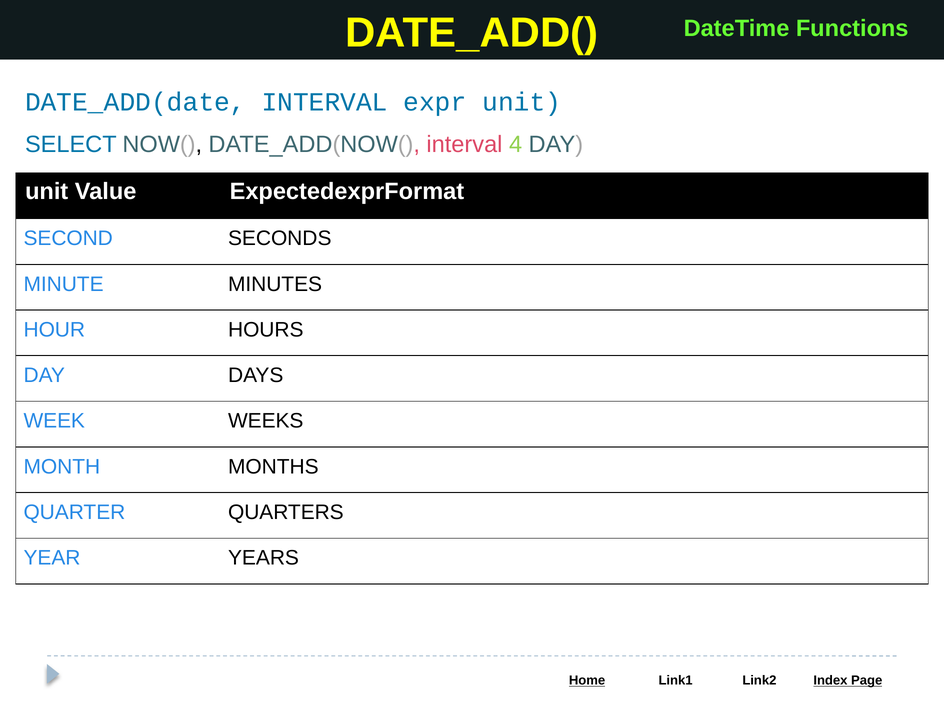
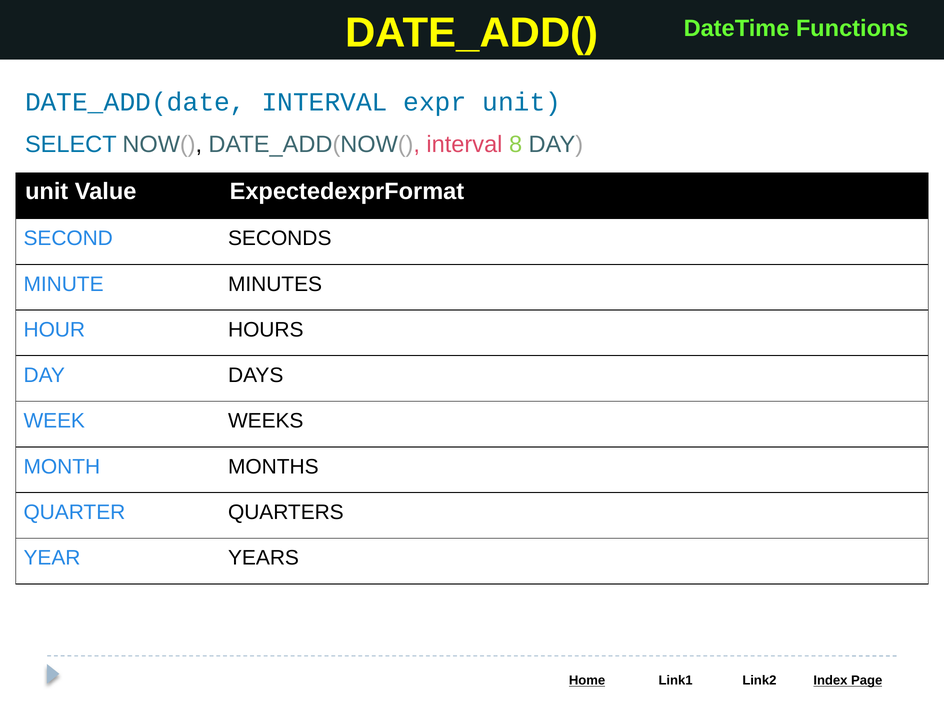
4: 4 -> 8
